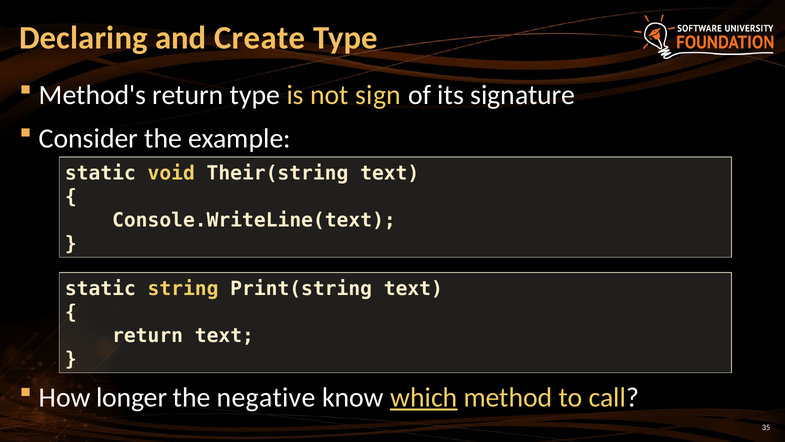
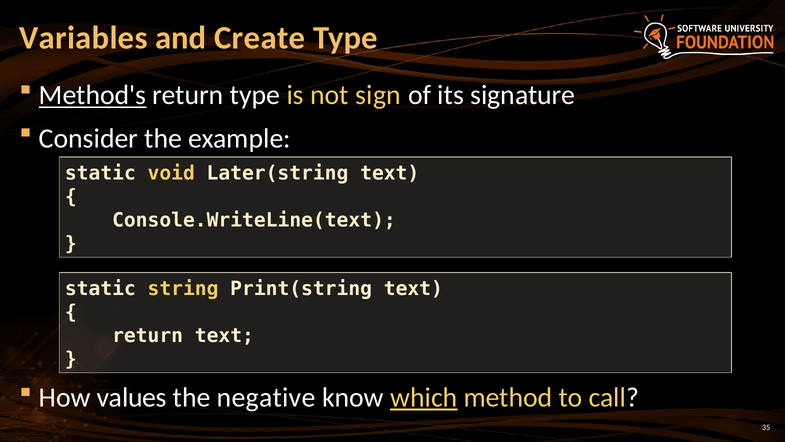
Declaring: Declaring -> Variables
Method's underline: none -> present
Their(string: Their(string -> Later(string
longer: longer -> values
